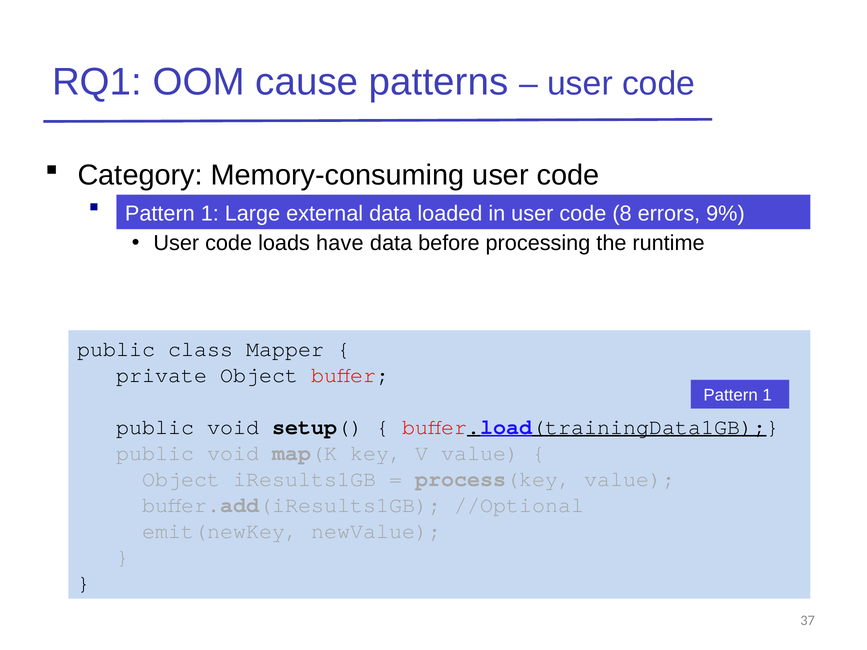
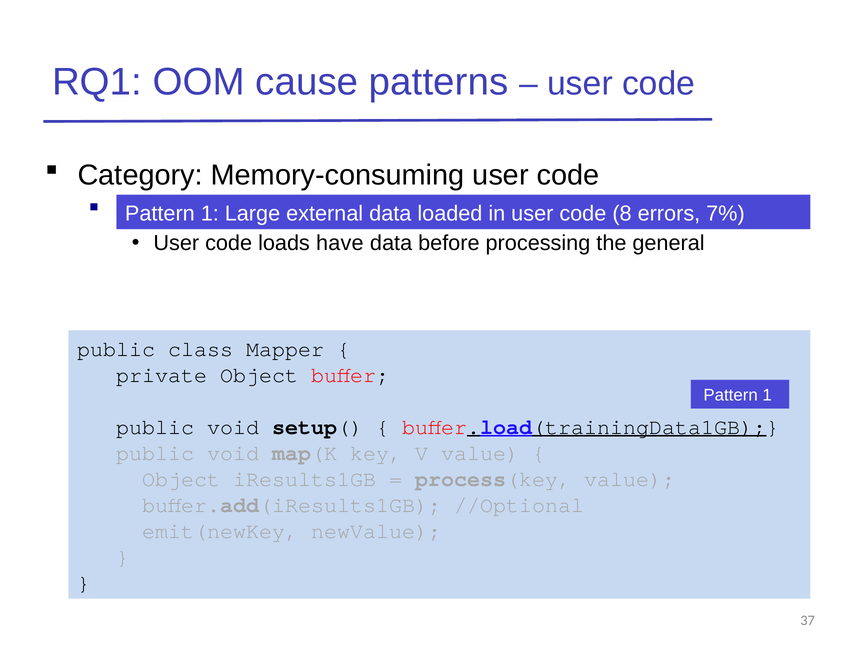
9%: 9% -> 7%
runtime: runtime -> general
